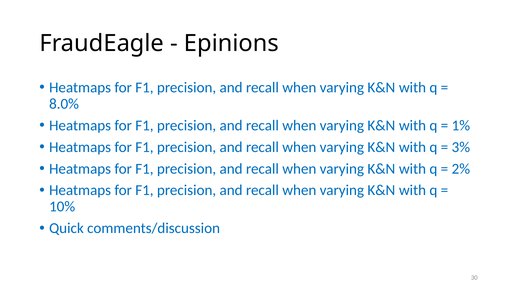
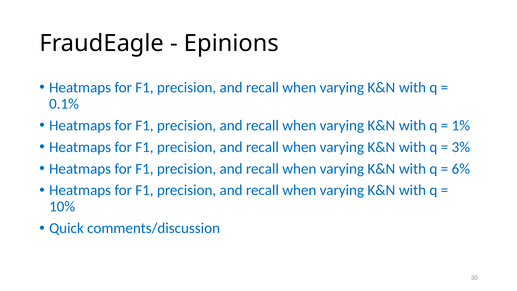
8.0%: 8.0% -> 0.1%
2%: 2% -> 6%
